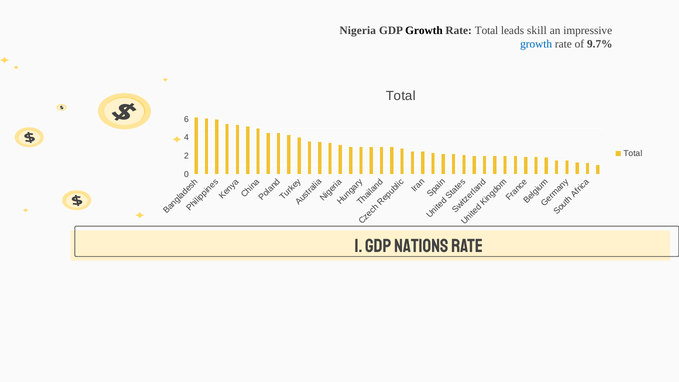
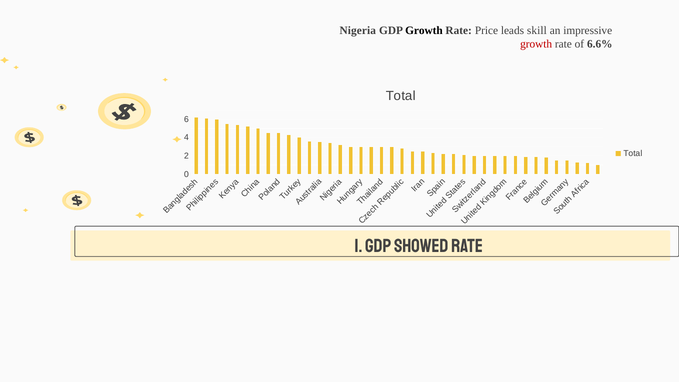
Rate Total: Total -> Price
growth at (536, 44) colour: blue -> red
9.7%: 9.7% -> 6.6%
nations: nations -> showed
